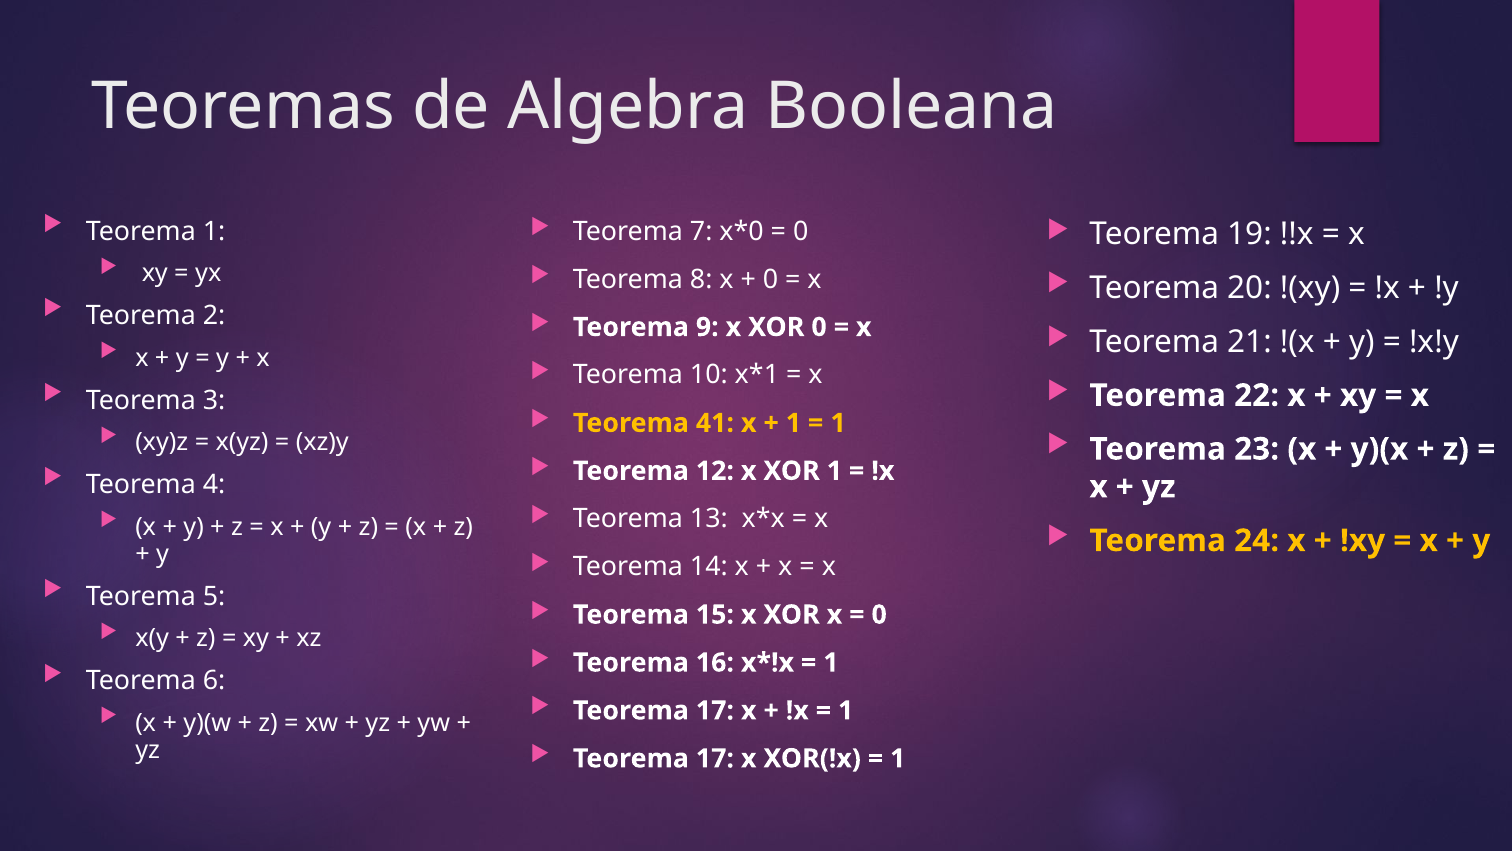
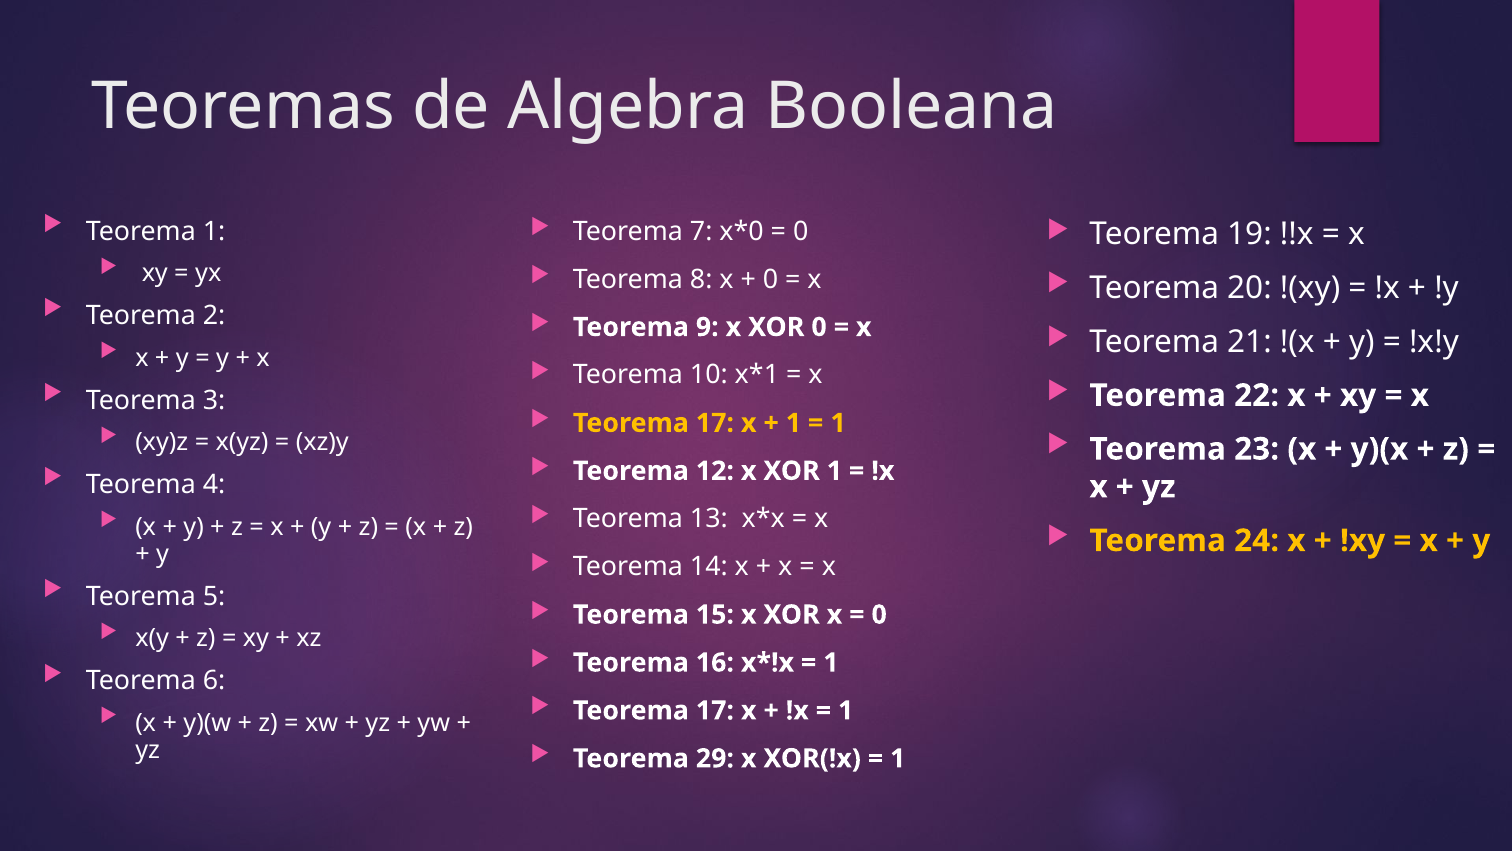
41 at (715, 423): 41 -> 17
17 at (715, 758): 17 -> 29
